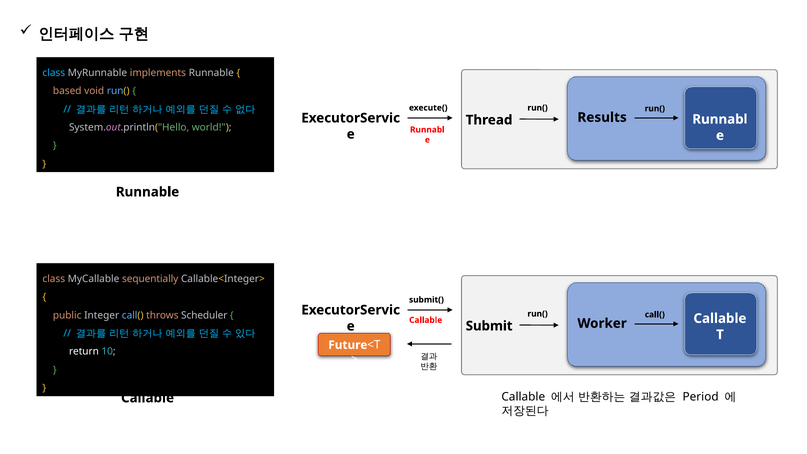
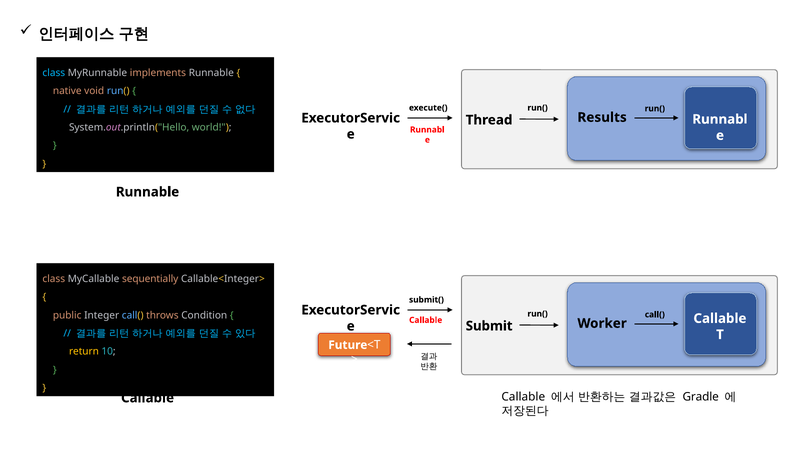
based: based -> native
Scheduler: Scheduler -> Condition
return colour: white -> yellow
Period: Period -> Gradle
